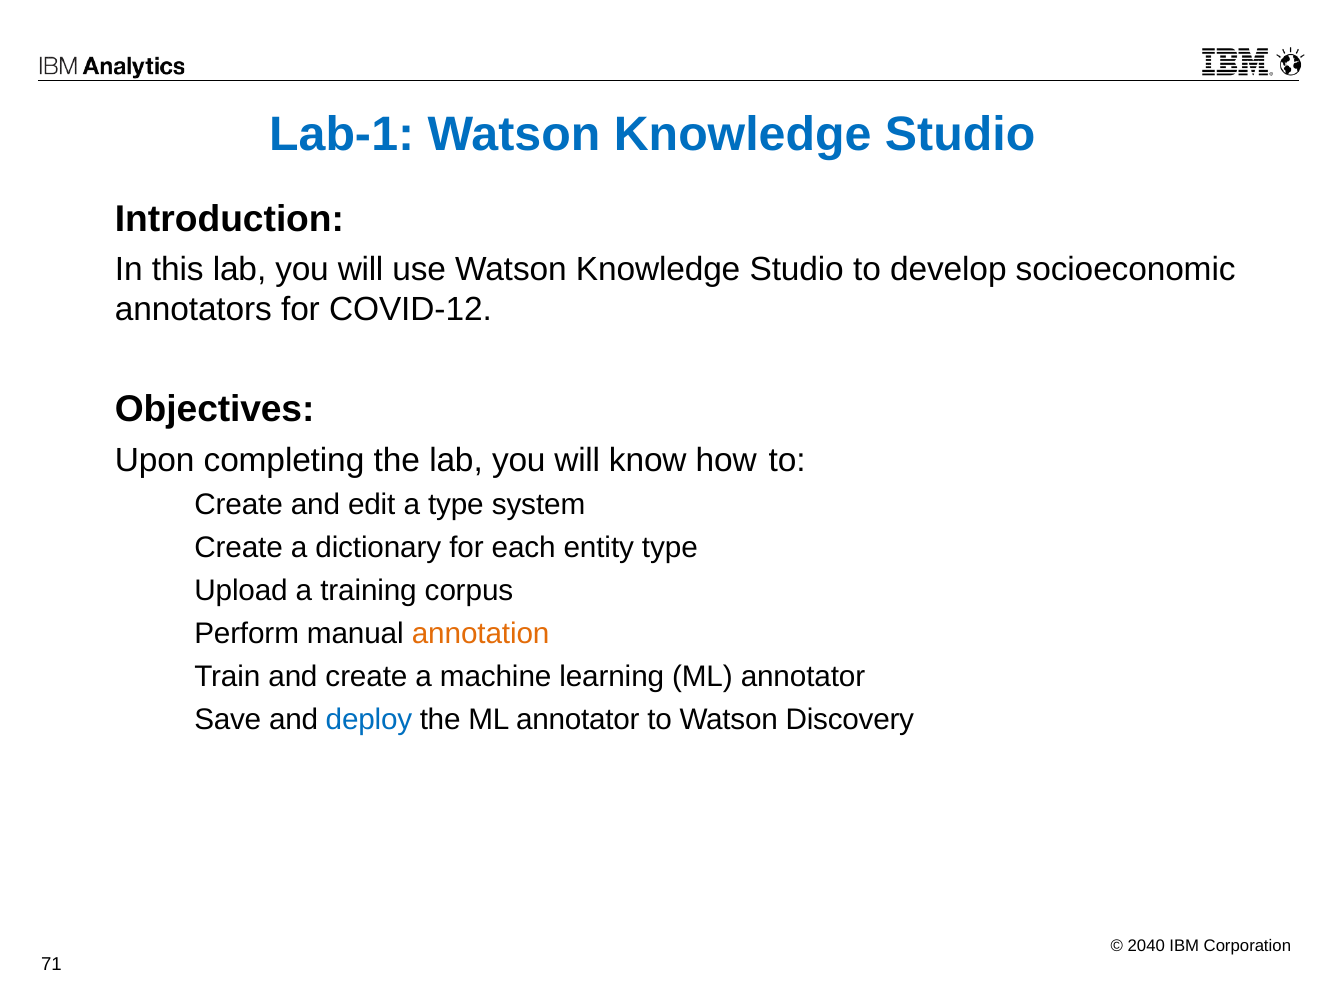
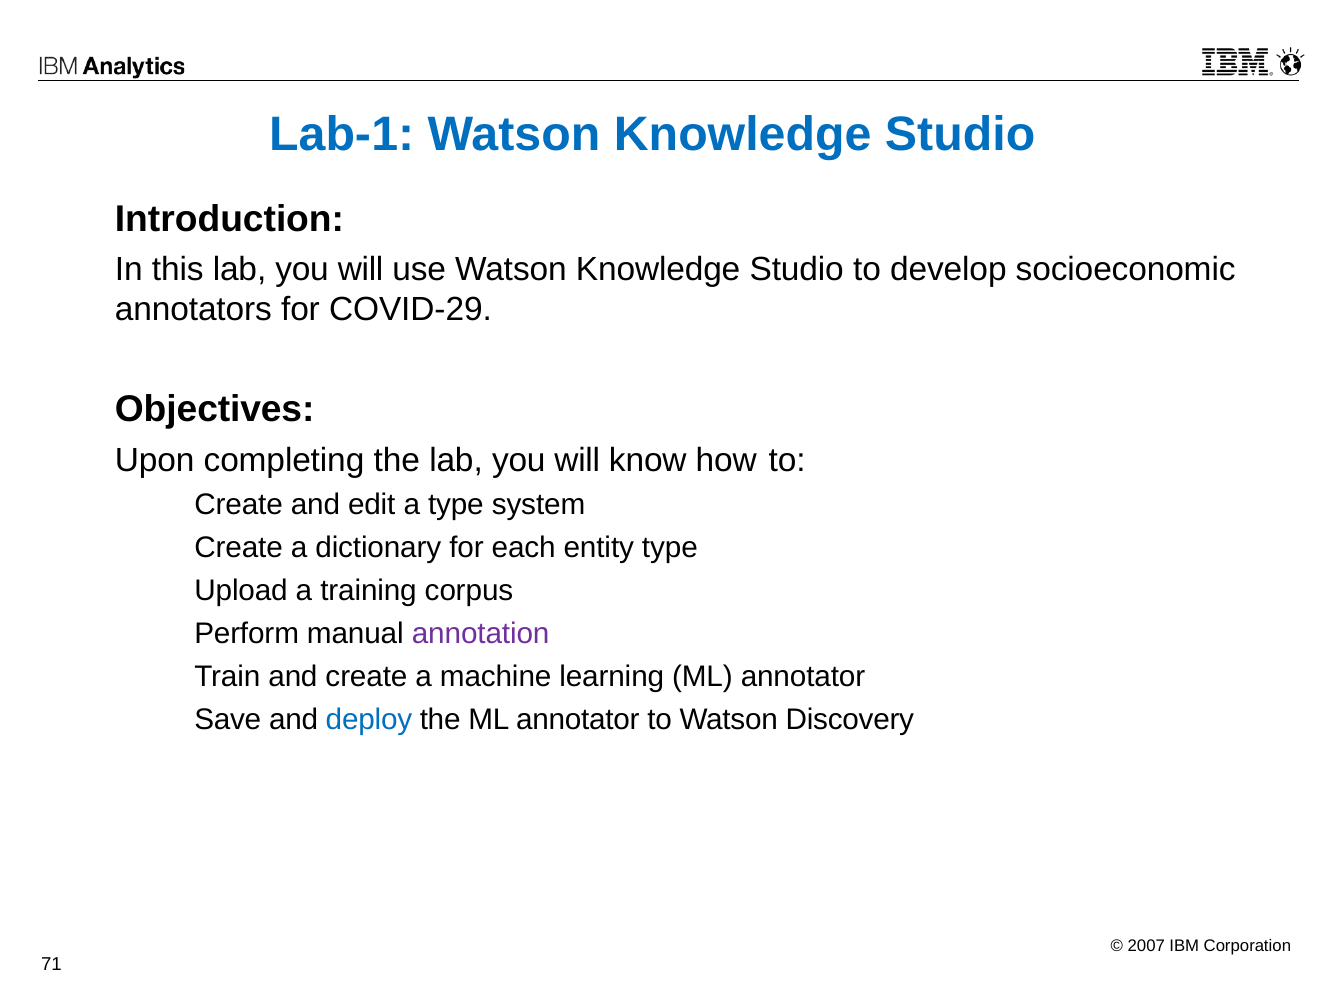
COVID-12: COVID-12 -> COVID-29
annotation colour: orange -> purple
2040: 2040 -> 2007
